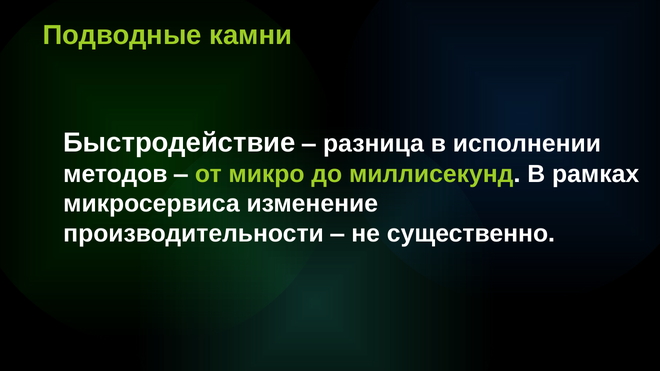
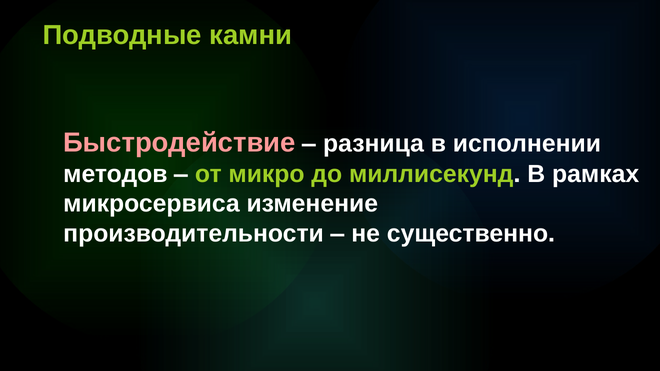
Быстродействие colour: white -> pink
